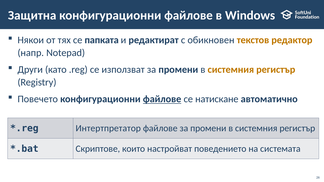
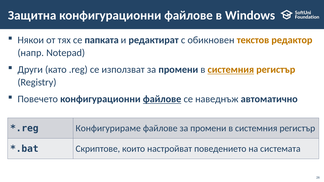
системния at (231, 70) underline: none -> present
натискане: натискане -> наведнъж
Интертпретатор: Интертпретатор -> Конфигурираме
